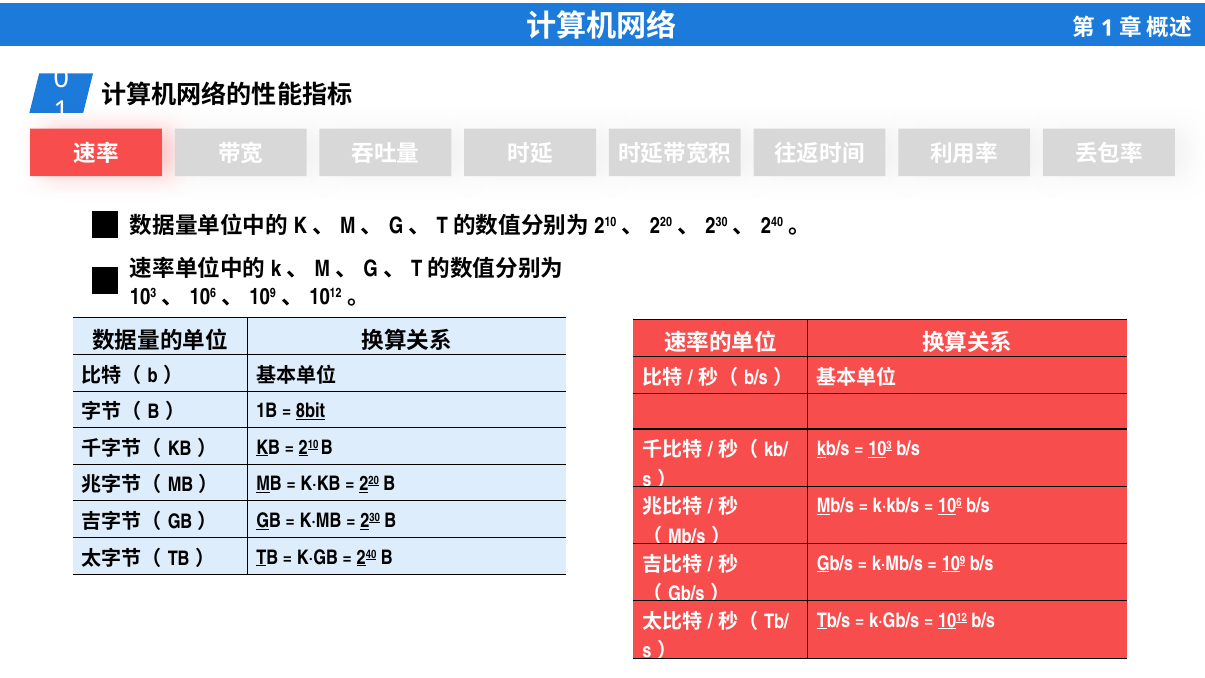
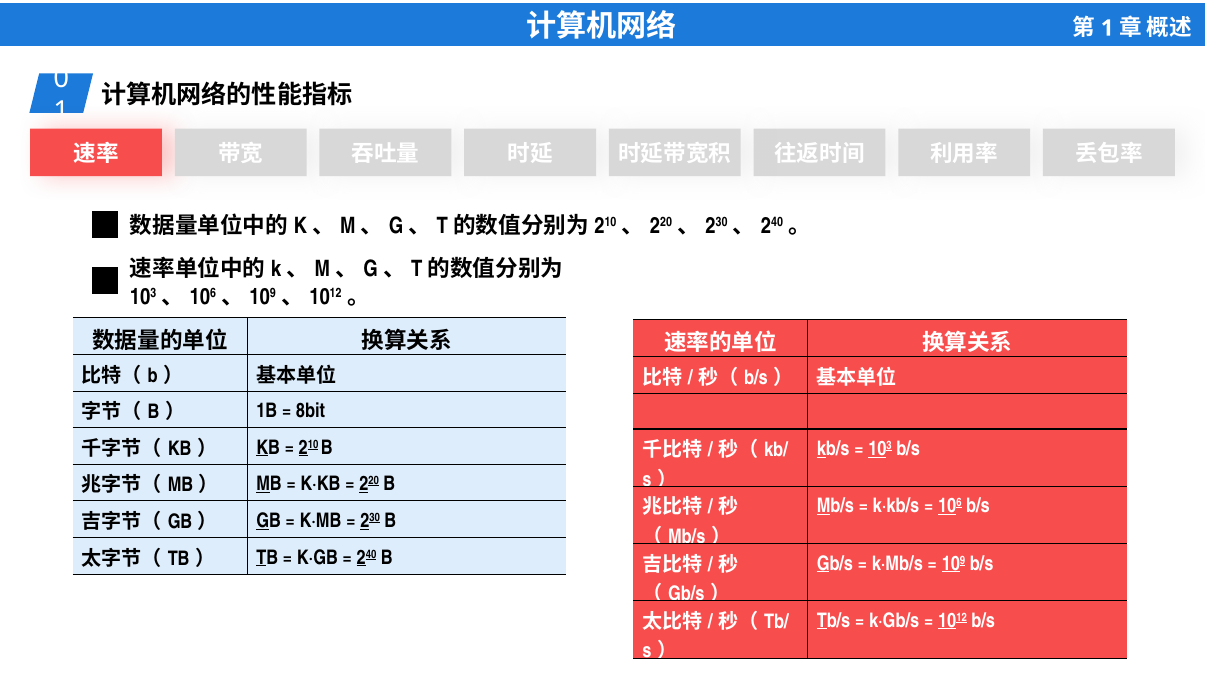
8bit underline: present -> none
